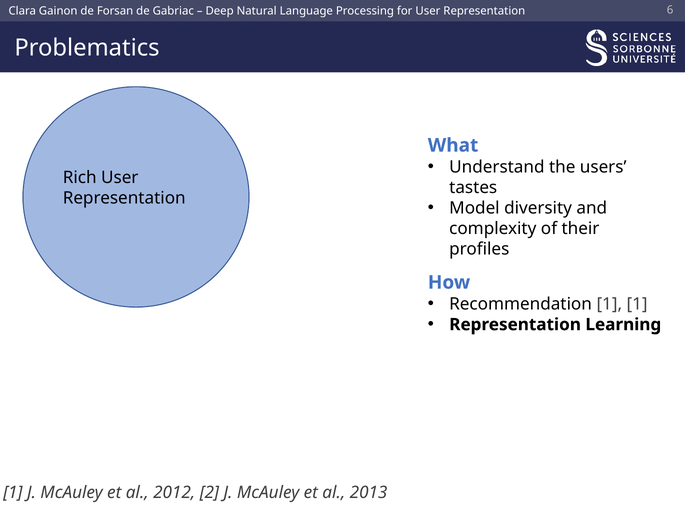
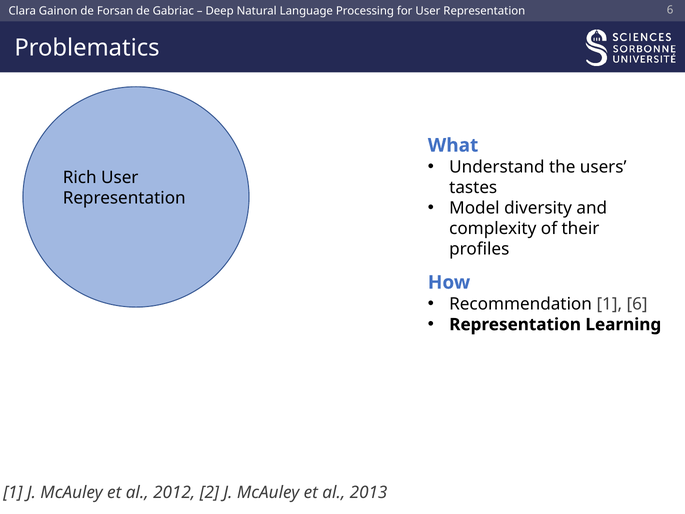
1 1: 1 -> 6
